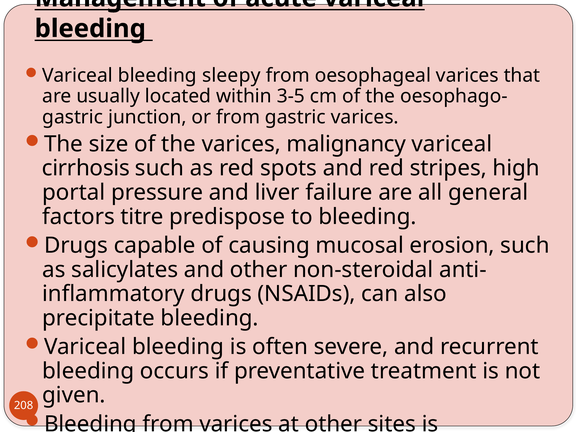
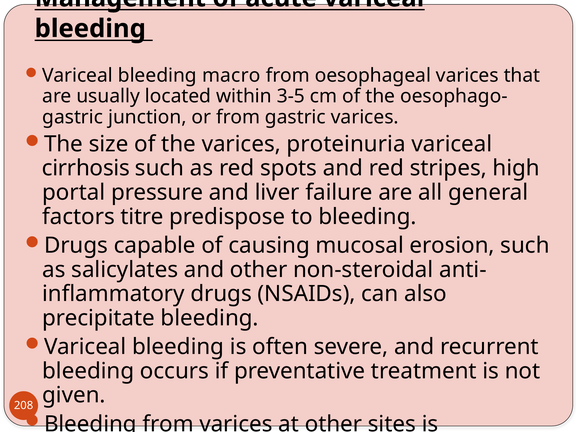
sleepy: sleepy -> macro
malignancy: malignancy -> proteinuria
